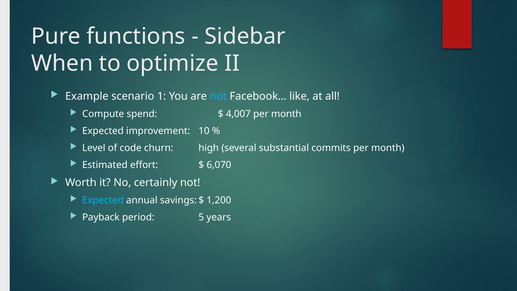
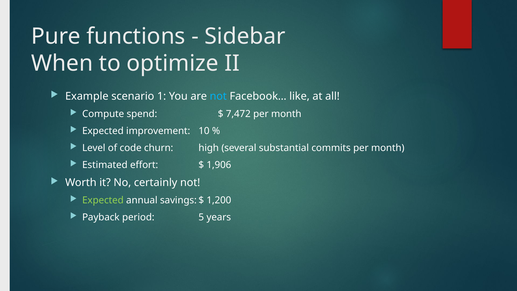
4,007: 4,007 -> 7,472
6,070: 6,070 -> 1,906
Expected at (103, 200) colour: light blue -> light green
